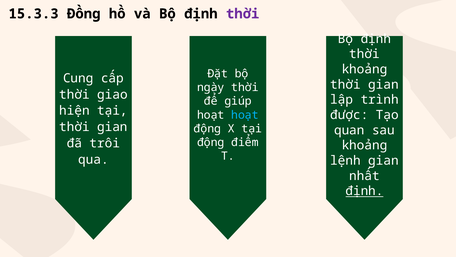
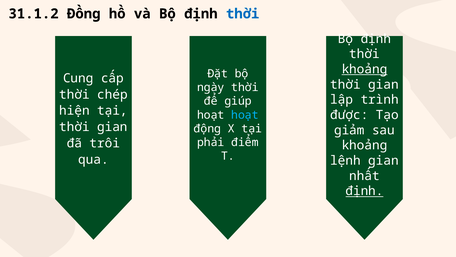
15.3.3: 15.3.3 -> 31.1.2
thời at (243, 14) colour: purple -> blue
khoảng at (365, 69) underline: none -> present
giao: giao -> chép
quan: quan -> giảm
động at (211, 142): động -> phải
